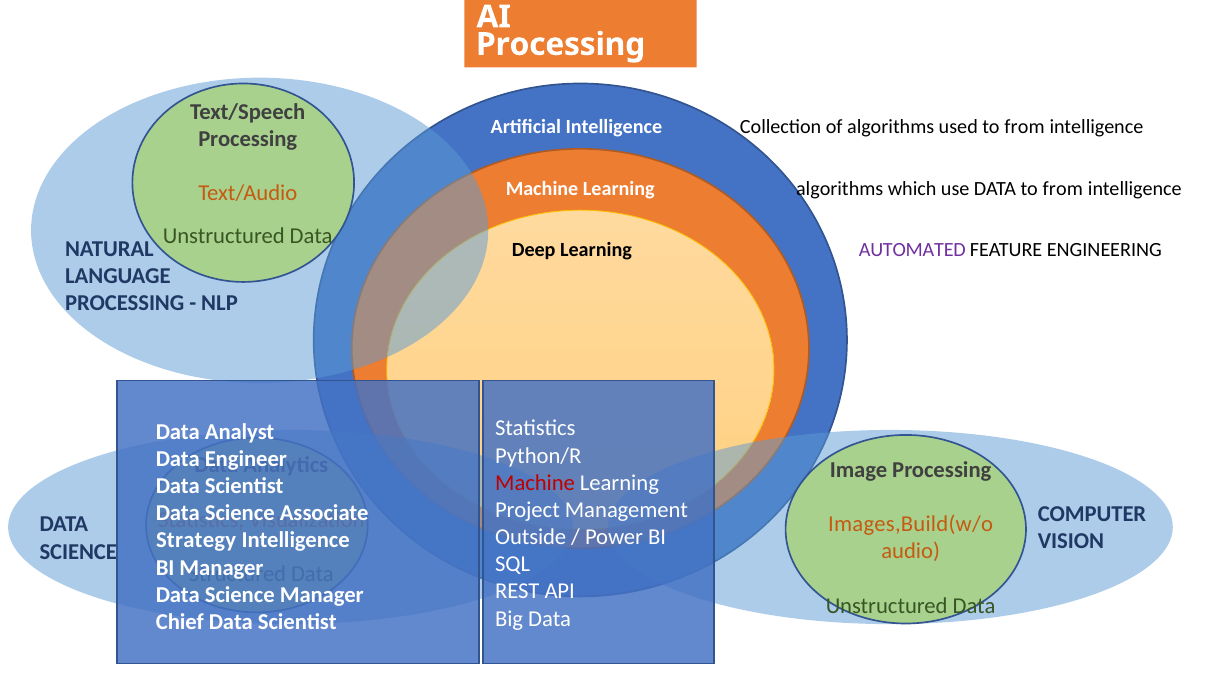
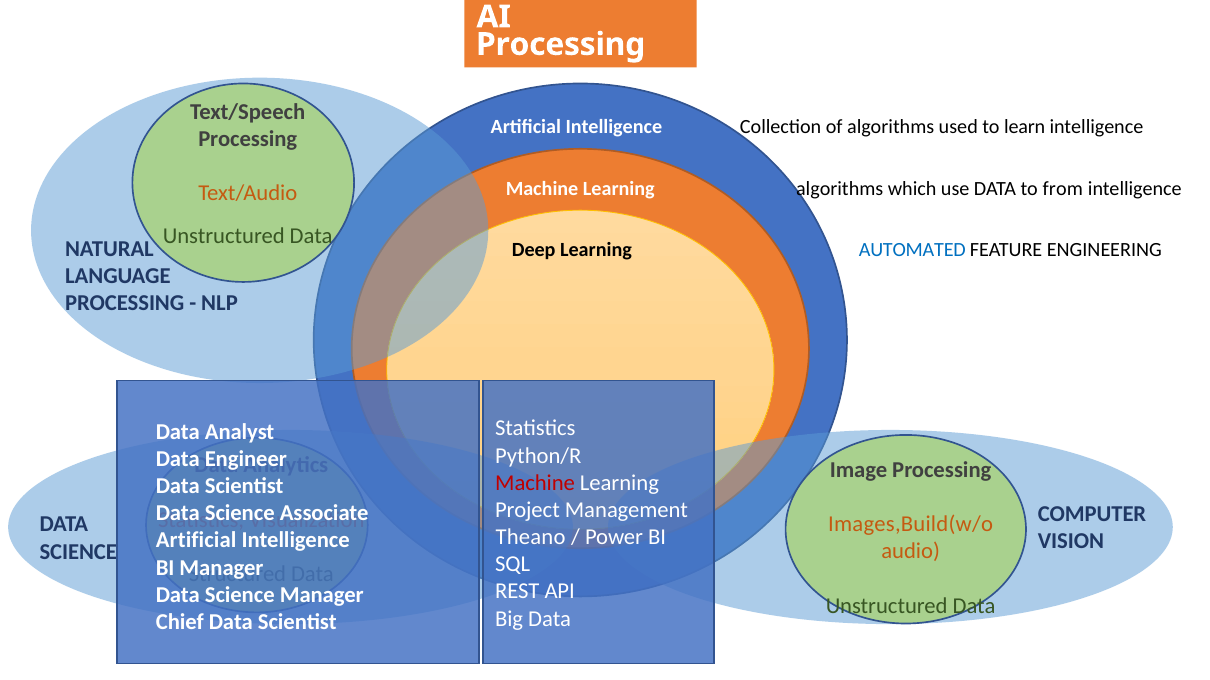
used to from: from -> learn
AUTOMATED colour: purple -> blue
Outside: Outside -> Theano
Strategy at (196, 541): Strategy -> Artificial
